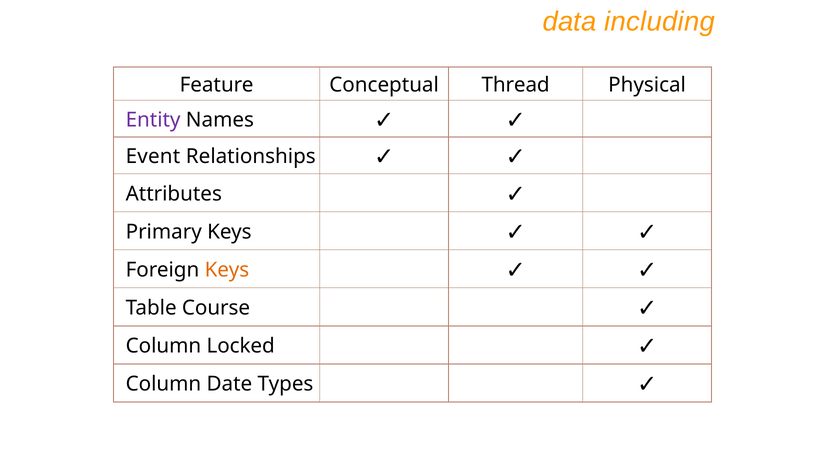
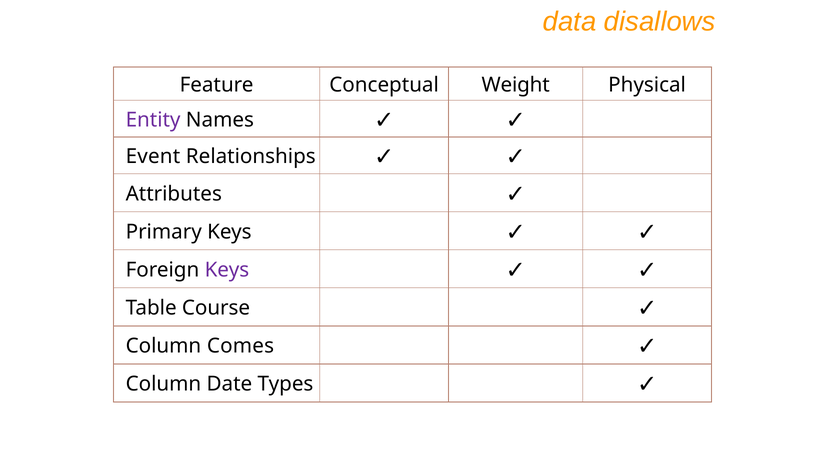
including: including -> disallows
Thread: Thread -> Weight
Keys at (227, 270) colour: orange -> purple
Locked: Locked -> Comes
